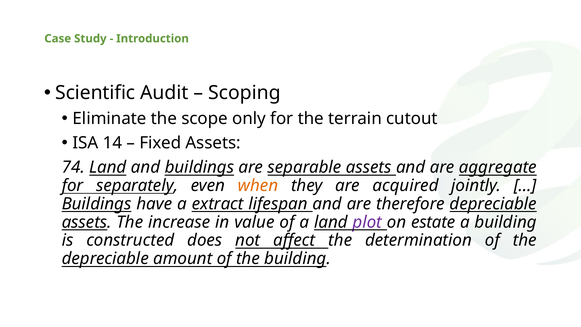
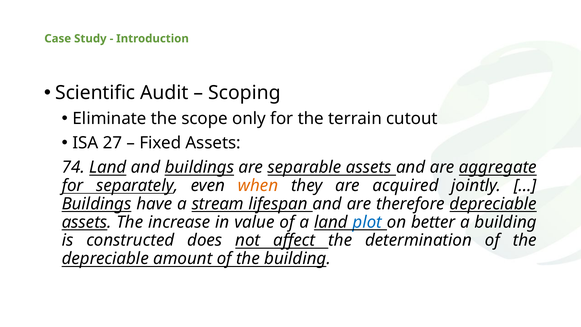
14: 14 -> 27
extract: extract -> stream
plot colour: purple -> blue
estate: estate -> better
